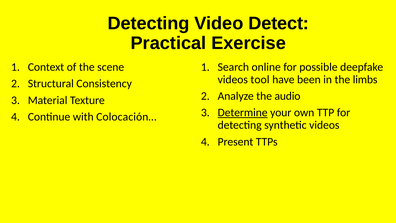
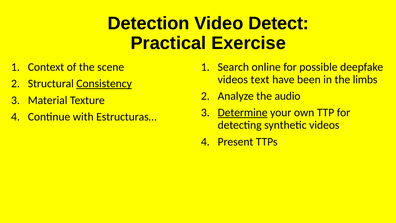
Detecting at (149, 23): Detecting -> Detection
tool: tool -> text
Consistency underline: none -> present
Colocación…: Colocación… -> Estructuras…
